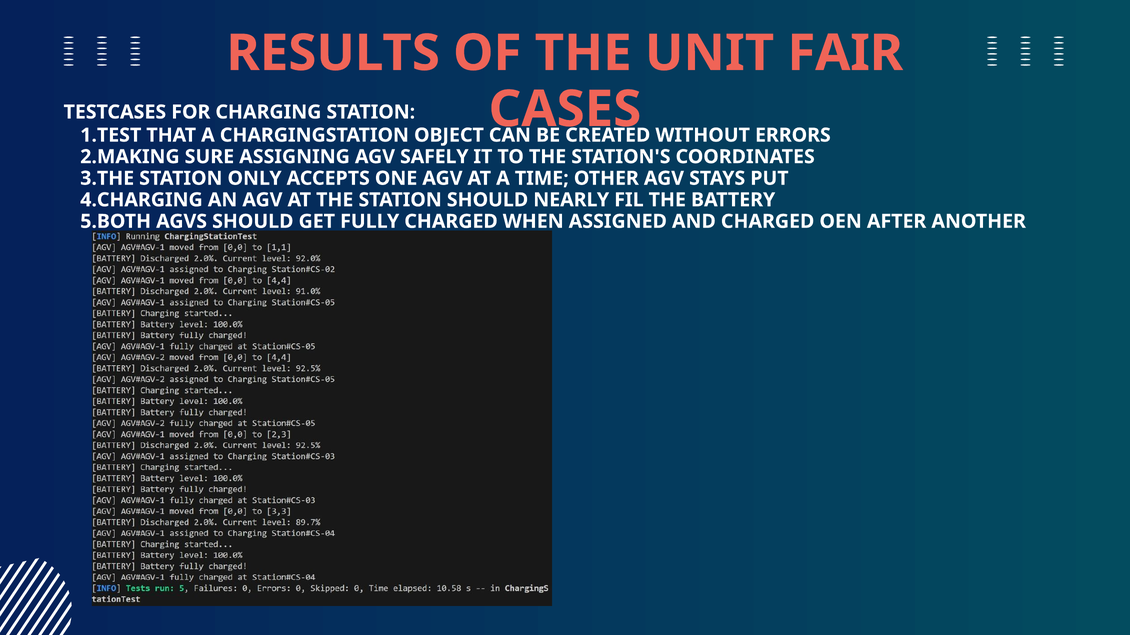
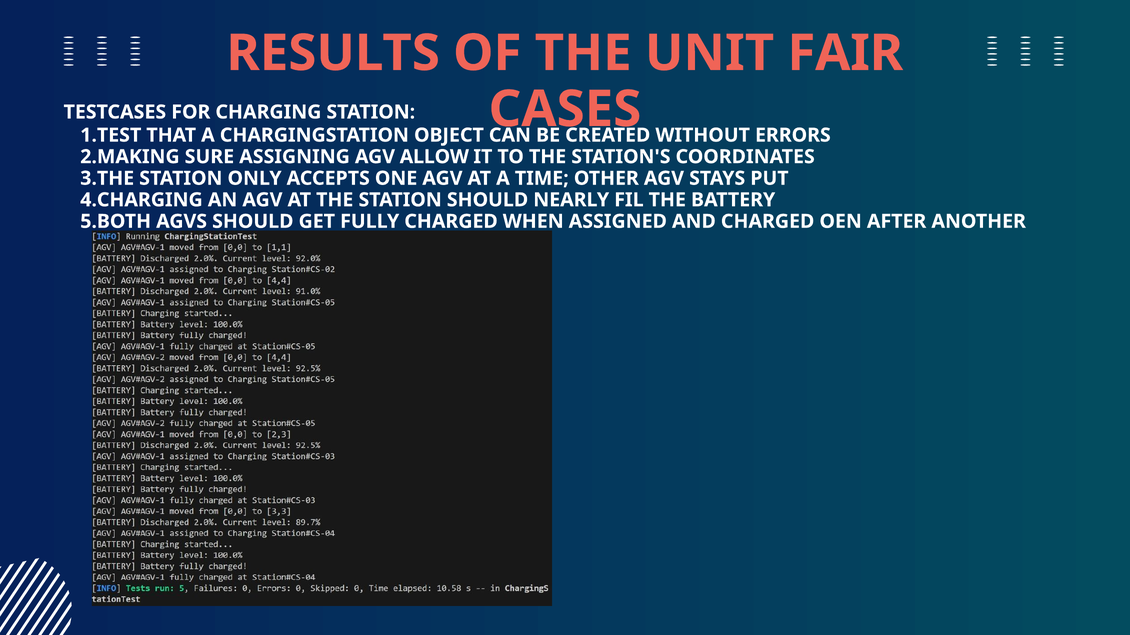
SAFELY: SAFELY -> ALLOW
